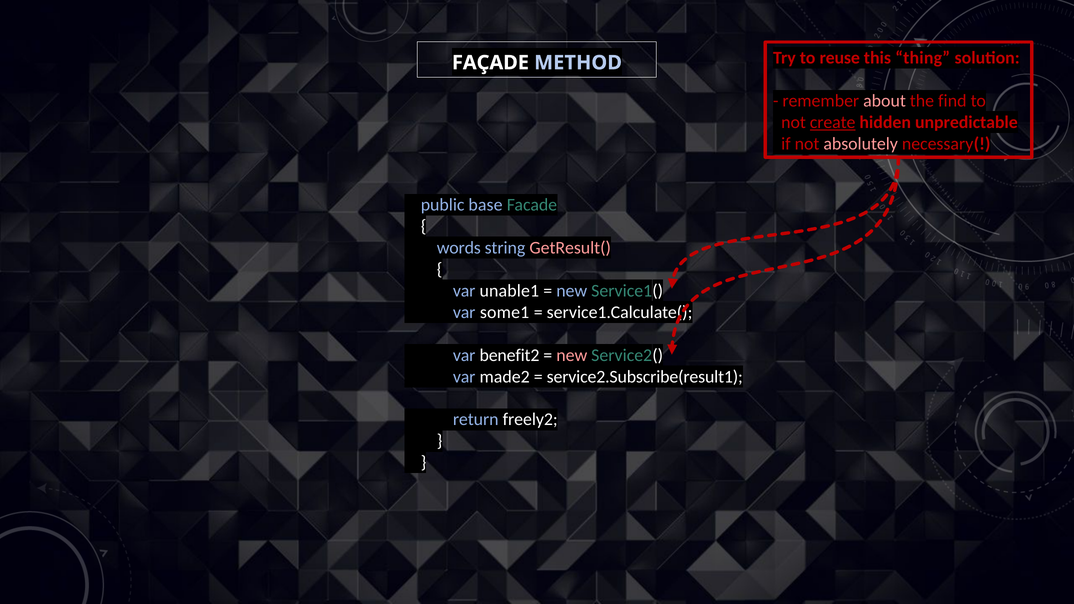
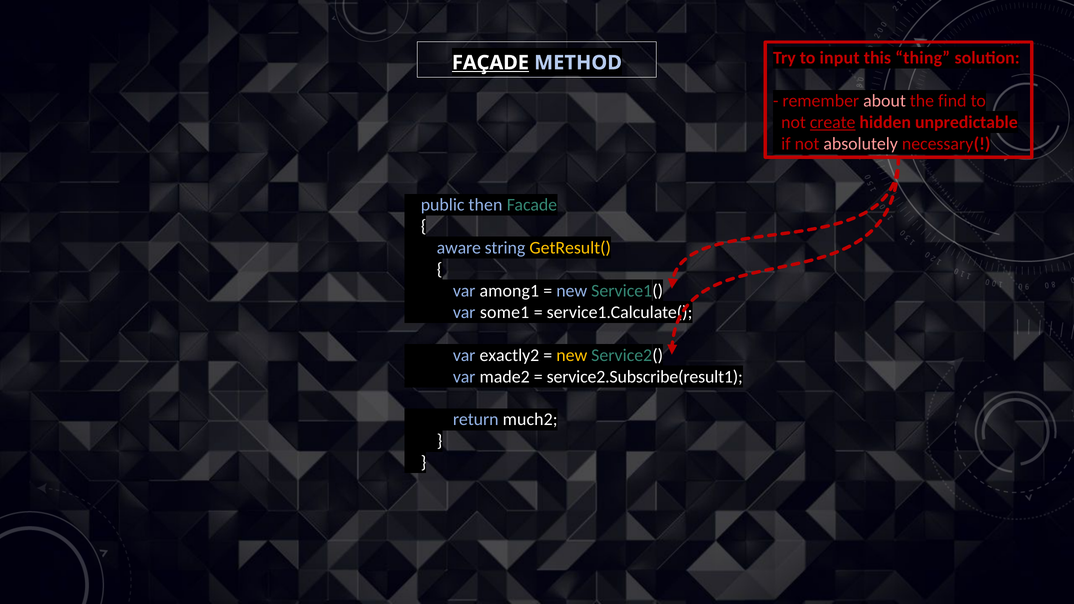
FAÇADE underline: none -> present
reuse: reuse -> input
base: base -> then
words: words -> aware
GetResult( colour: pink -> yellow
unable1: unable1 -> among1
benefit2: benefit2 -> exactly2
new at (572, 355) colour: pink -> yellow
freely2: freely2 -> much2
